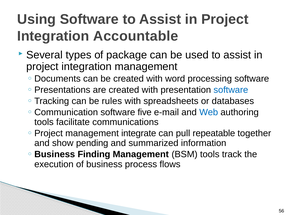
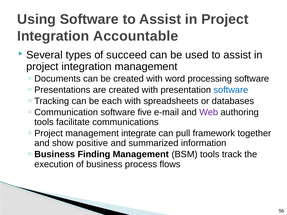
package: package -> succeed
rules: rules -> each
Web colour: blue -> purple
repeatable: repeatable -> framework
pending: pending -> positive
